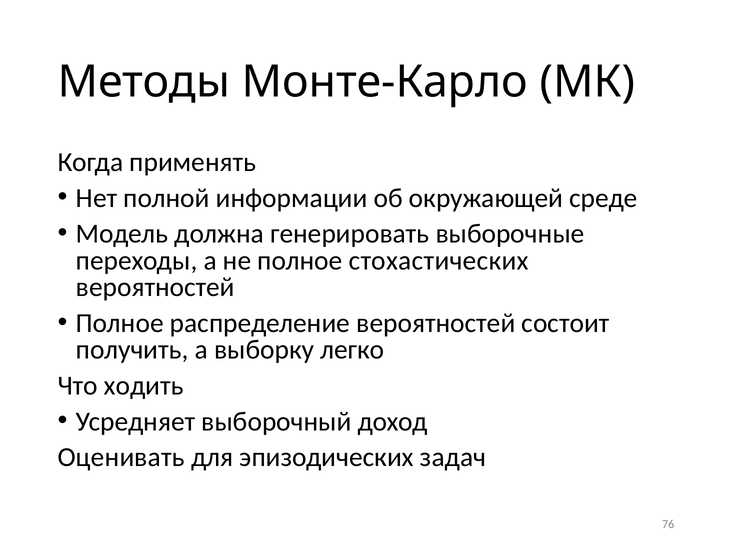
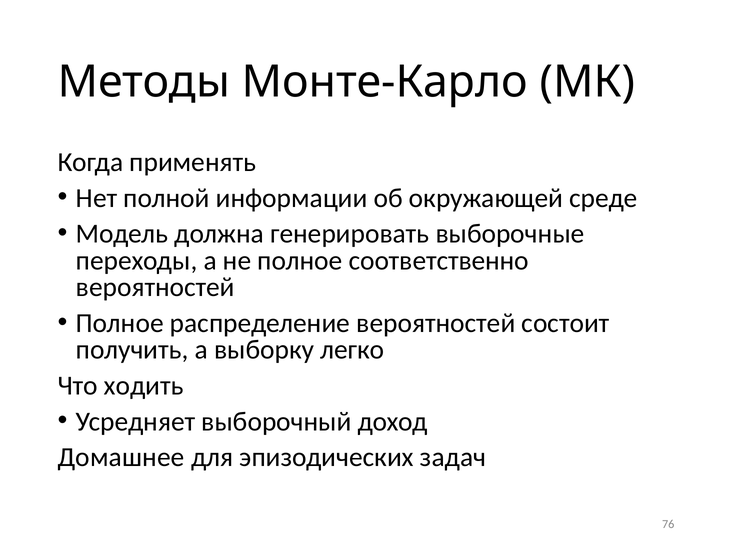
стохастических: стохастических -> соответственно
Оценивать: Оценивать -> Домашнее
